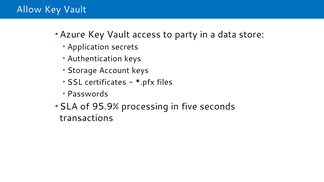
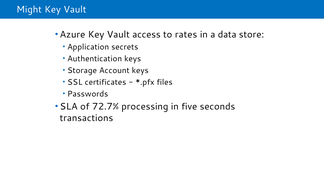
Allow: Allow -> Might
party: party -> rates
95.9%: 95.9% -> 72.7%
